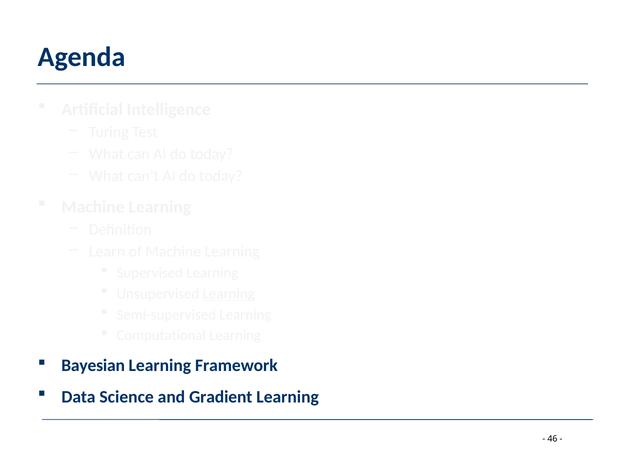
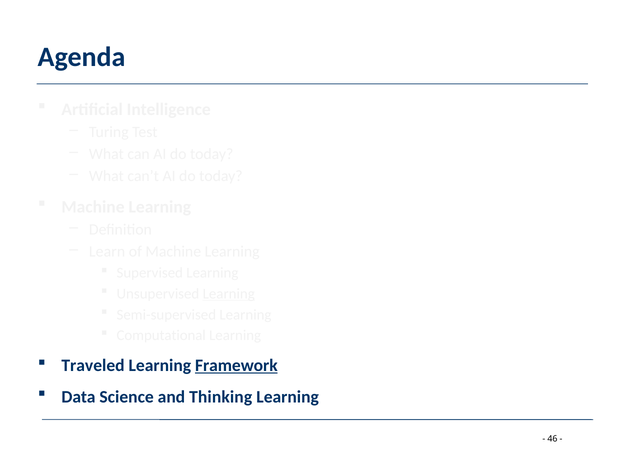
Bayesian: Bayesian -> Traveled
Framework underline: none -> present
Gradient: Gradient -> Thinking
